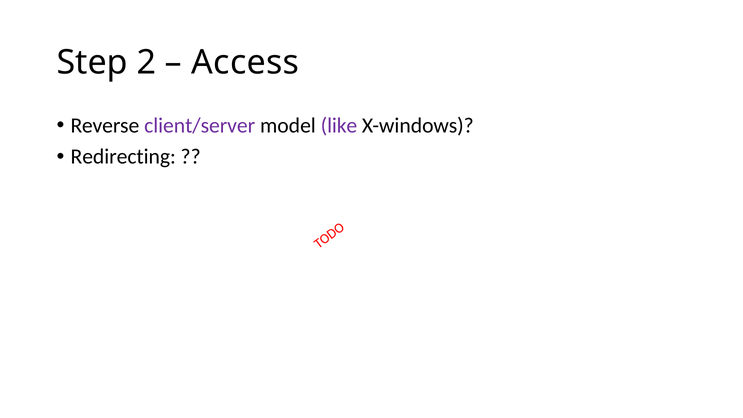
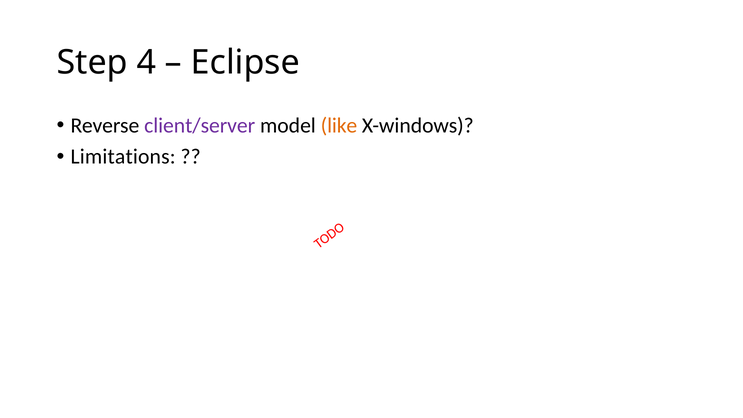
2: 2 -> 4
Access: Access -> Eclipse
like colour: purple -> orange
Redirecting: Redirecting -> Limitations
